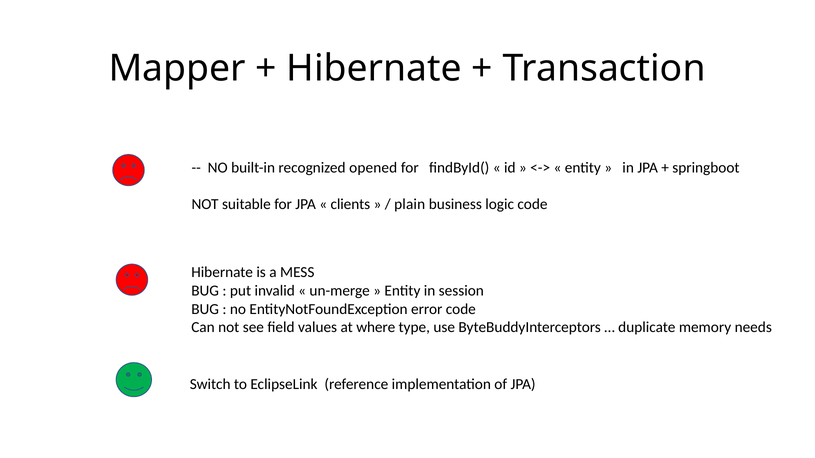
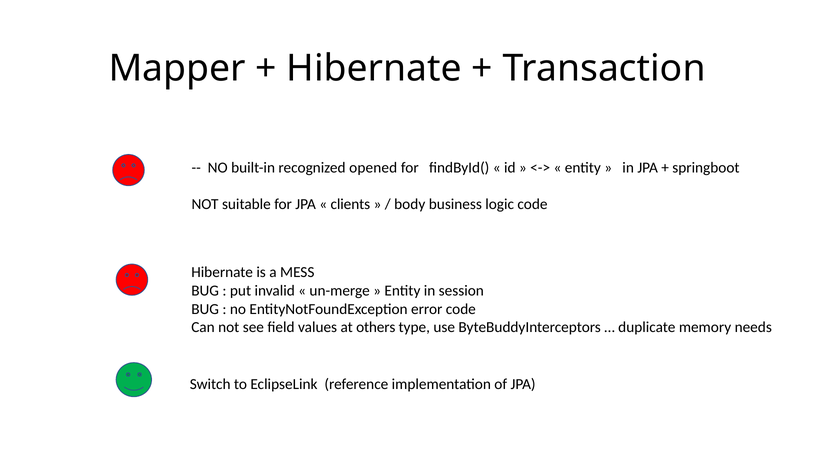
plain: plain -> body
where: where -> others
